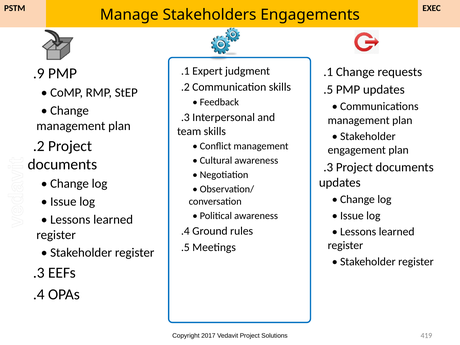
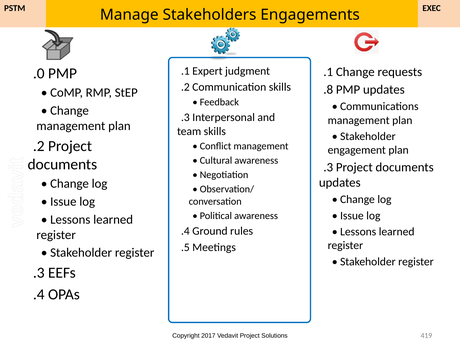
.9: .9 -> .0
.5: .5 -> .8
